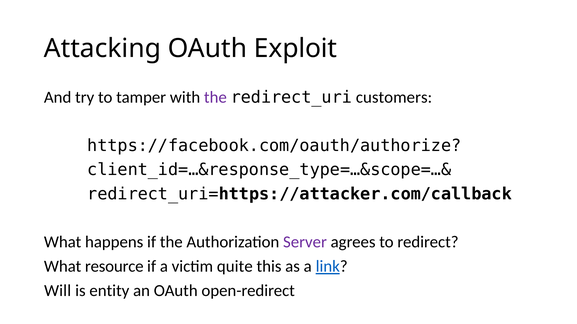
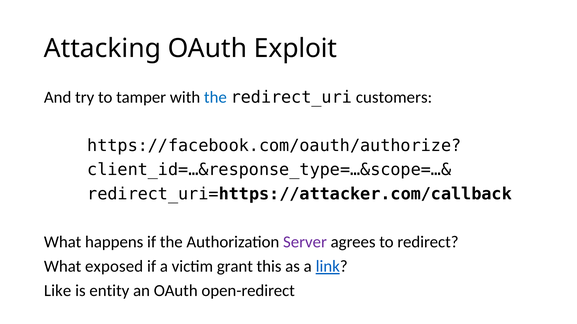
the at (215, 98) colour: purple -> blue
resource: resource -> exposed
quite: quite -> grant
Will: Will -> Like
